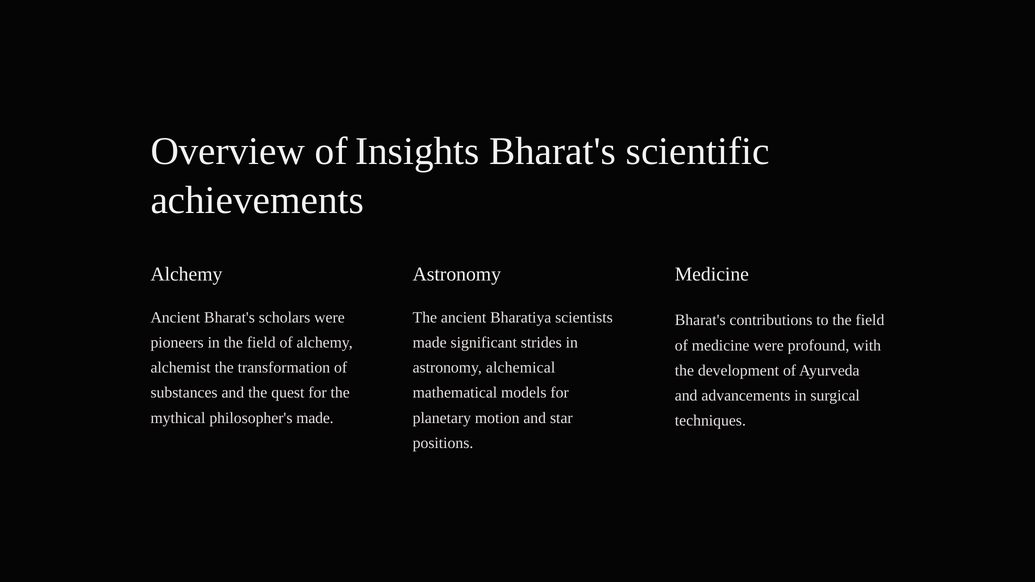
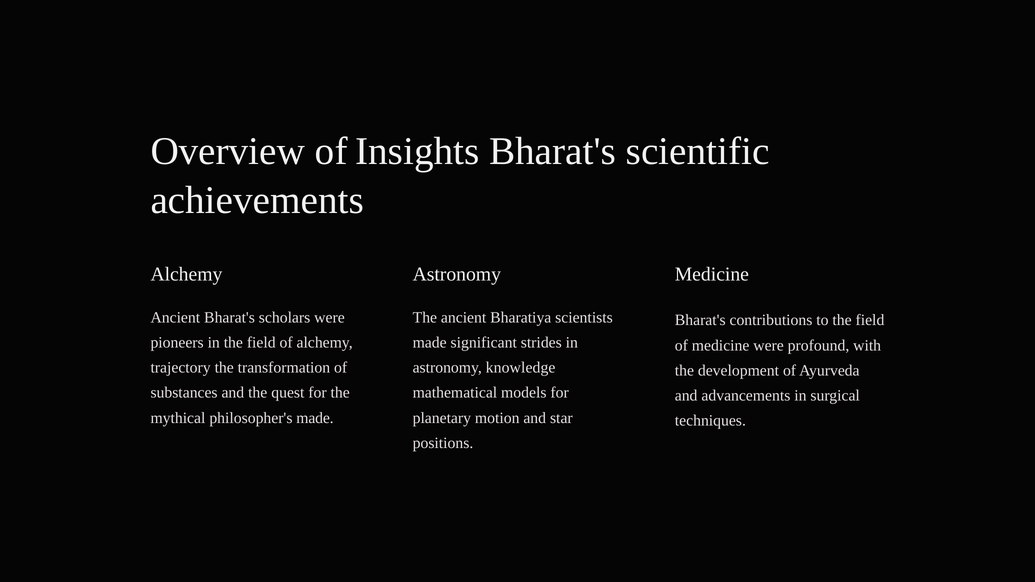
alchemist: alchemist -> trajectory
alchemical: alchemical -> knowledge
